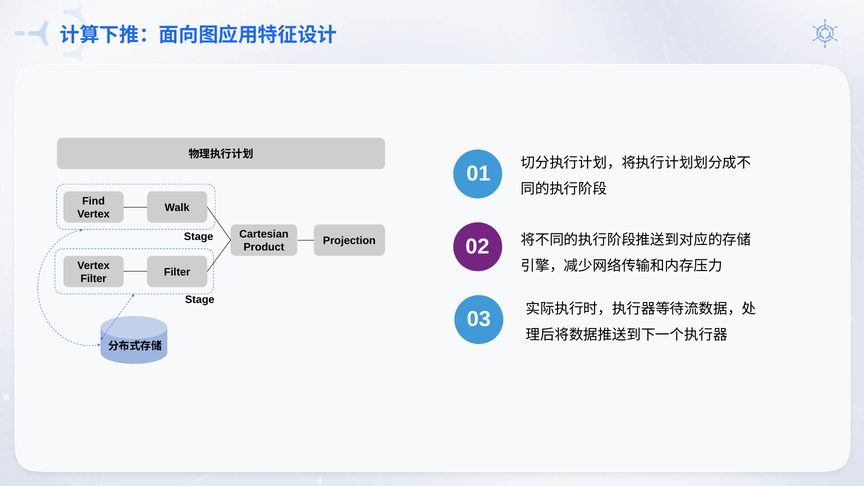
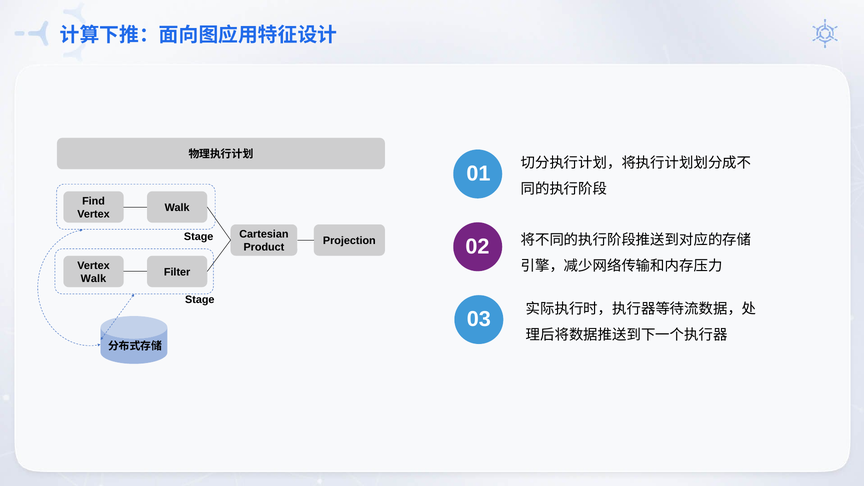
Filter at (94, 279): Filter -> Walk
